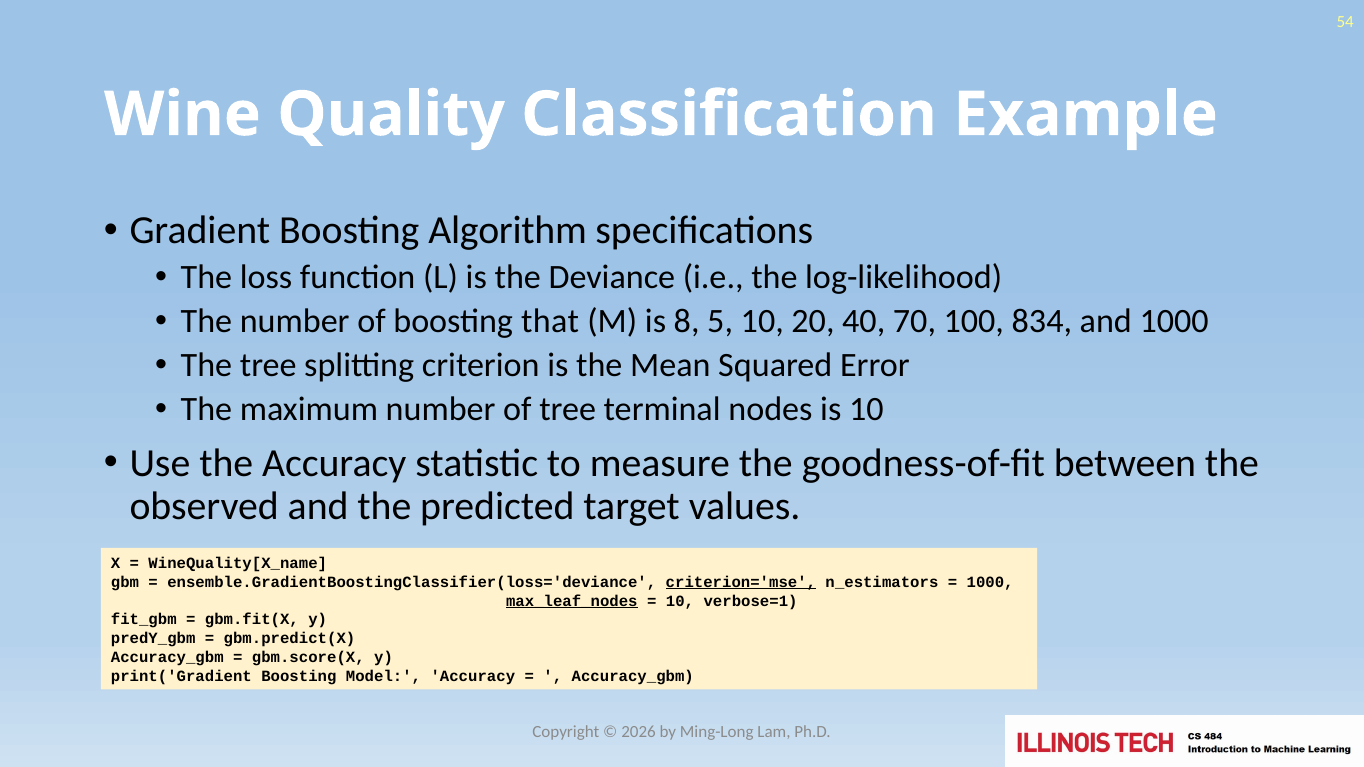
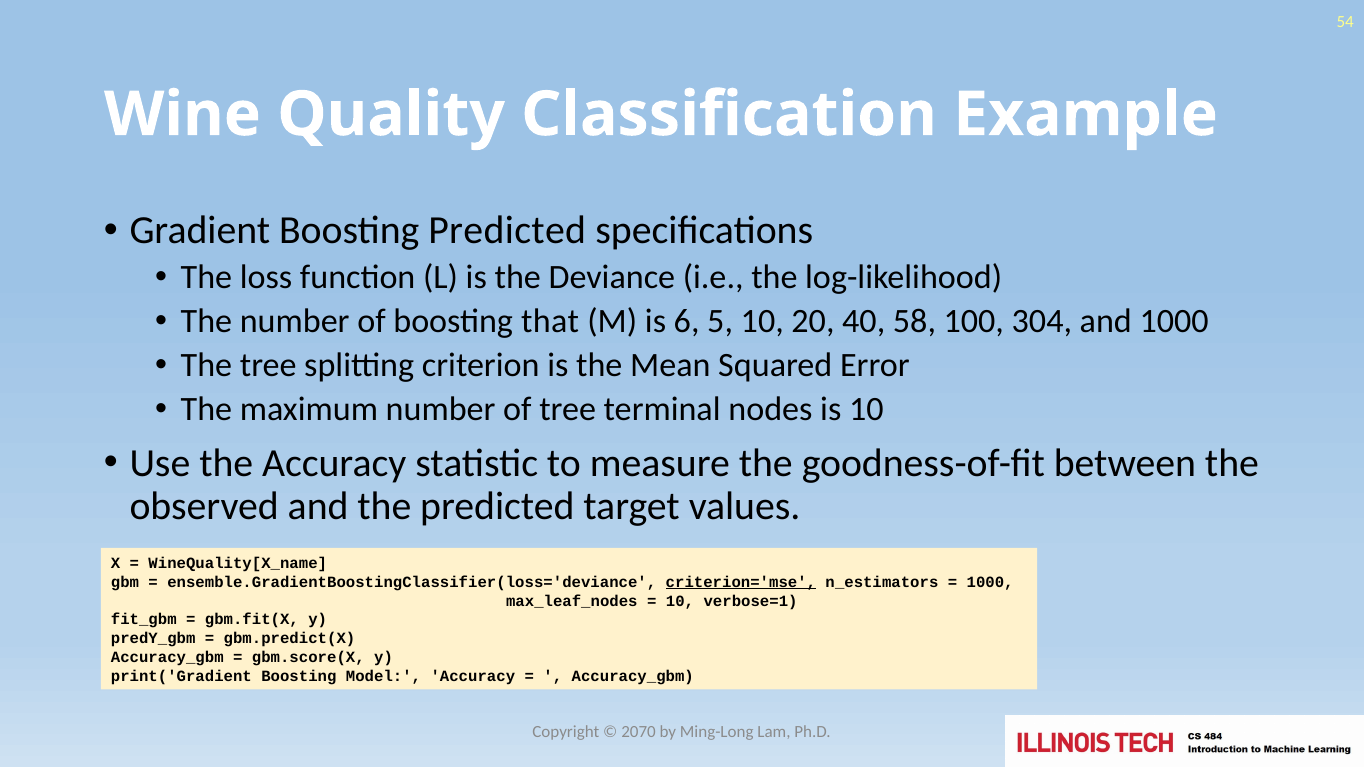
Boosting Algorithm: Algorithm -> Predicted
8: 8 -> 6
70: 70 -> 58
834: 834 -> 304
max_leaf_nodes underline: present -> none
2026: 2026 -> 2070
